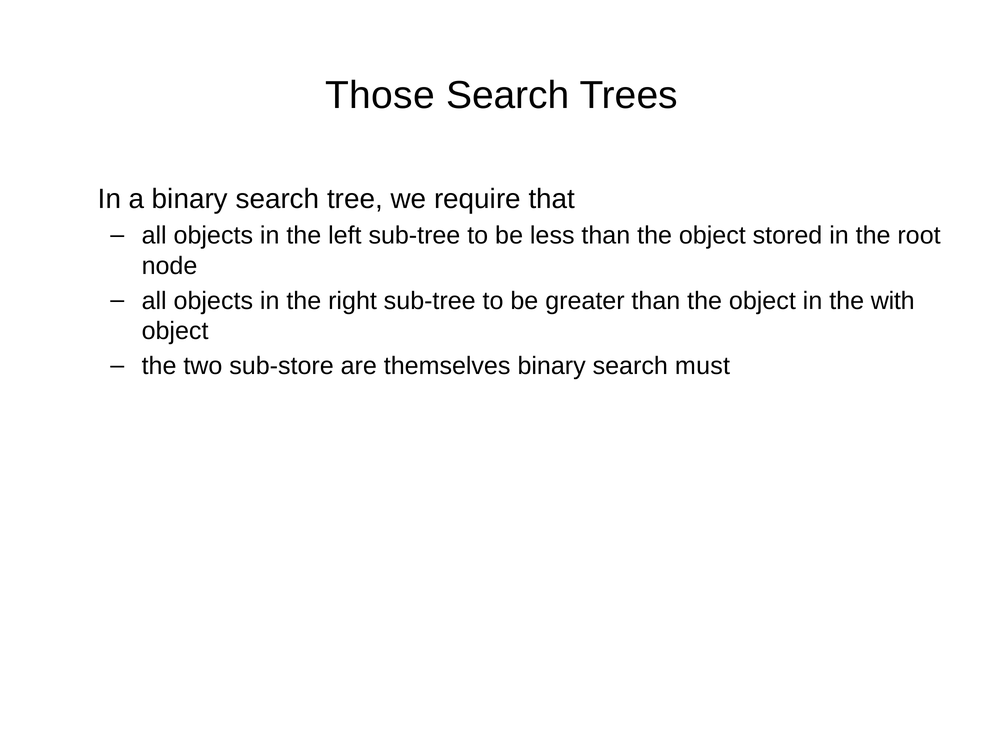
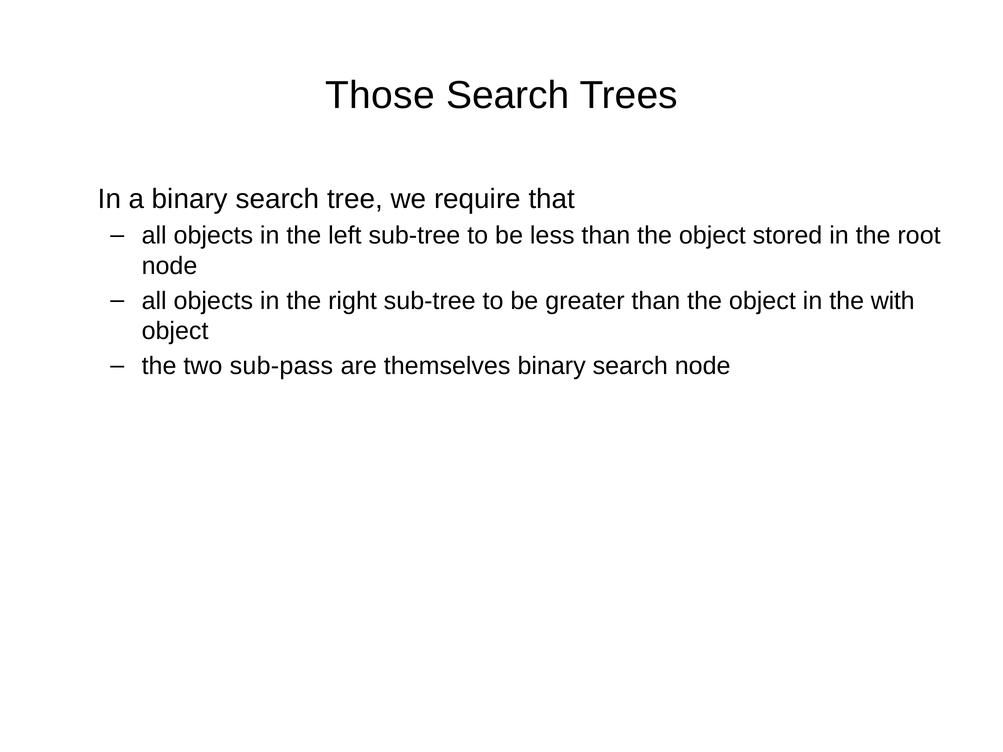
sub-store: sub-store -> sub-pass
search must: must -> node
